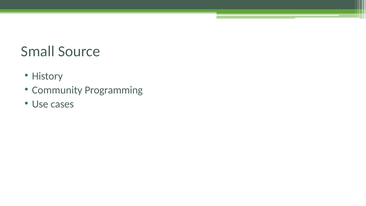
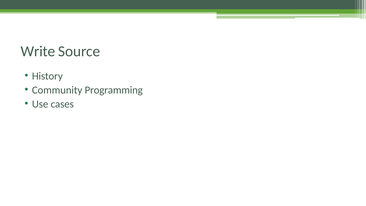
Small: Small -> Write
